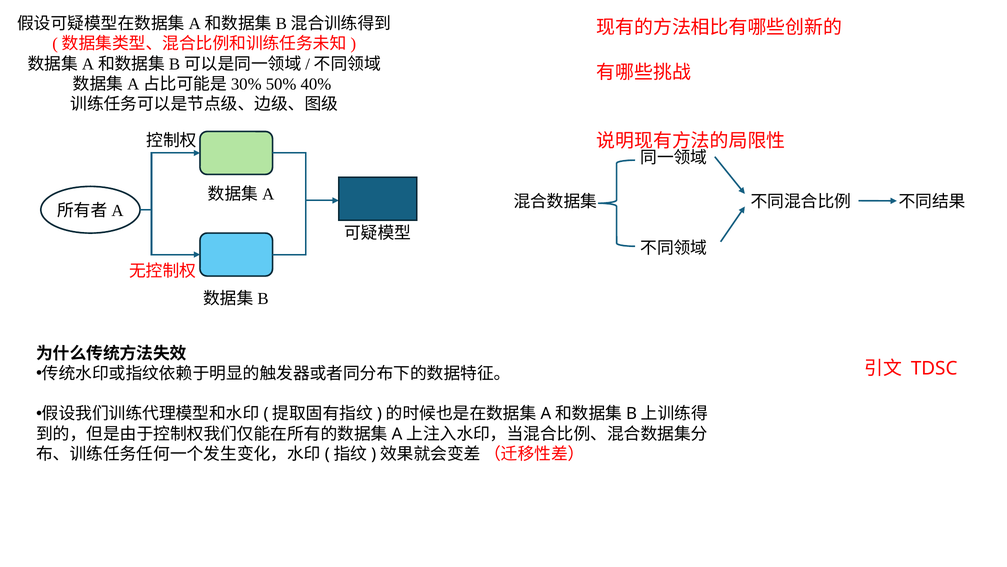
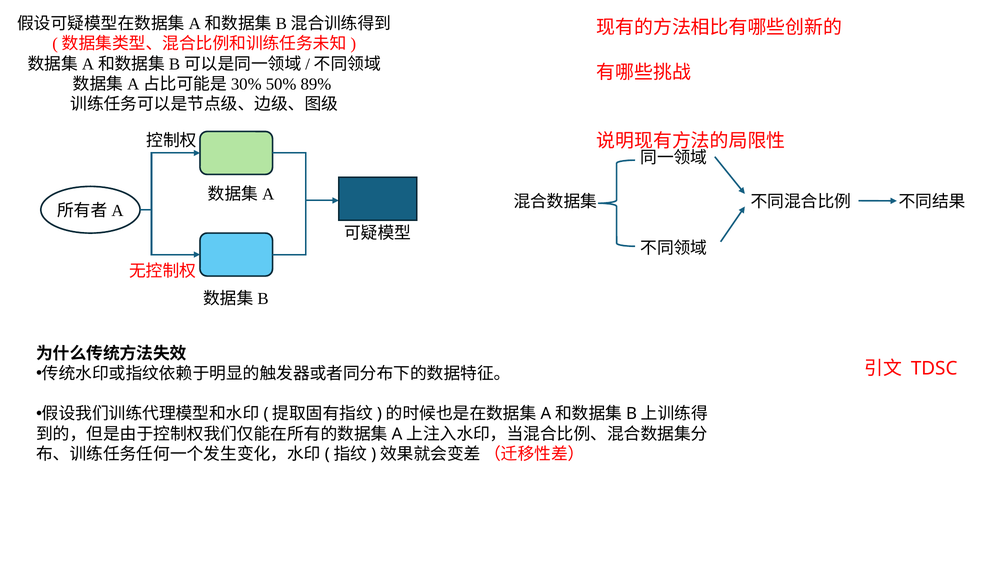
40%: 40% -> 89%
